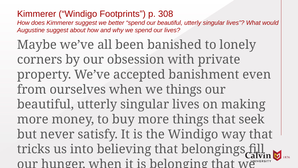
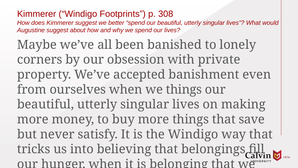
seek: seek -> save
